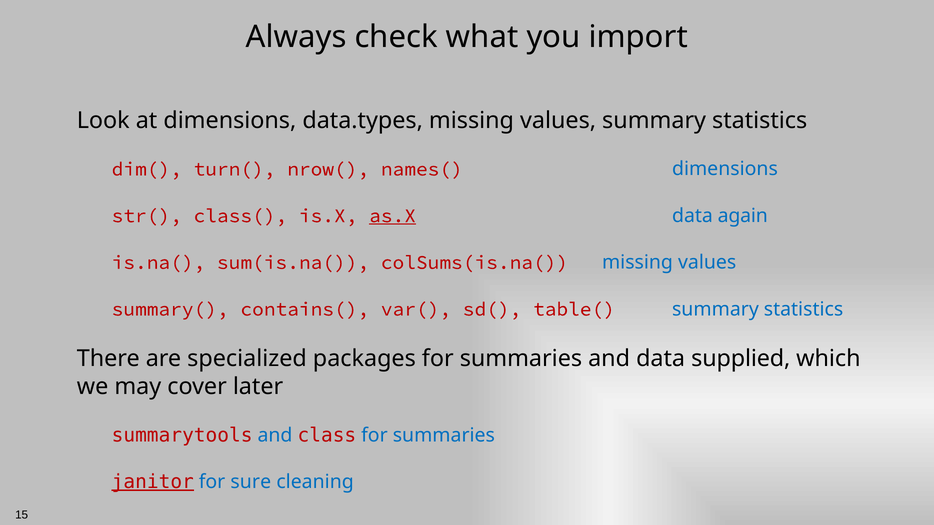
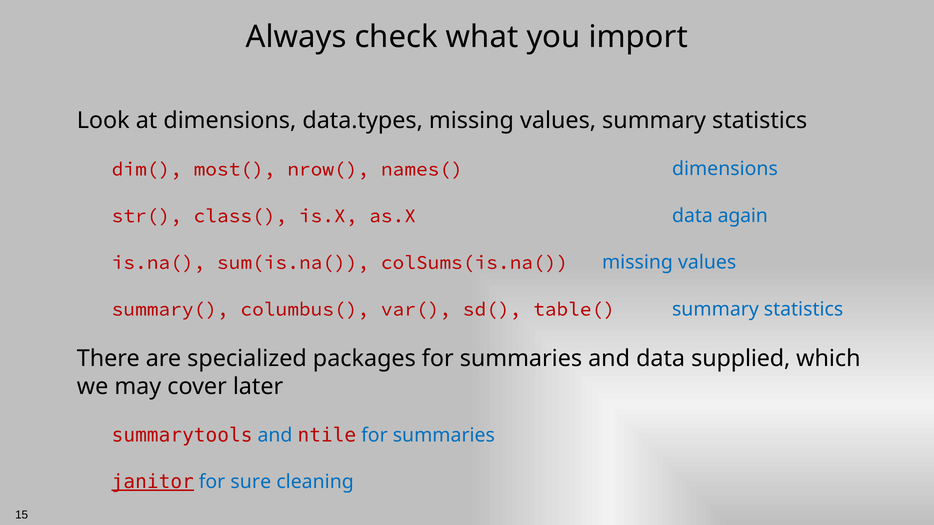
turn(: turn( -> most(
as.X underline: present -> none
contains(: contains( -> columbus(
class: class -> ntile
